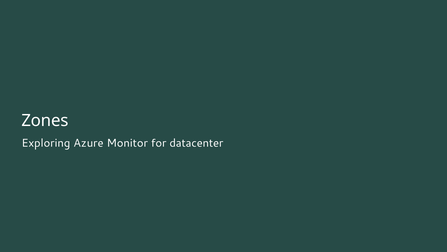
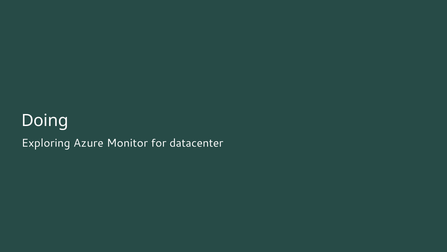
Zones: Zones -> Doing
